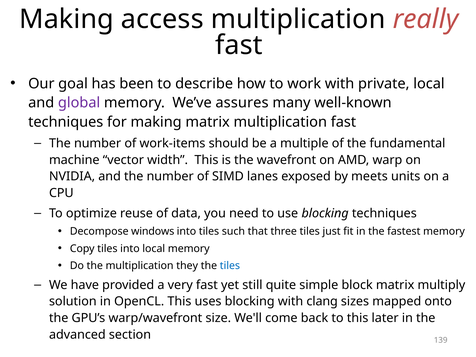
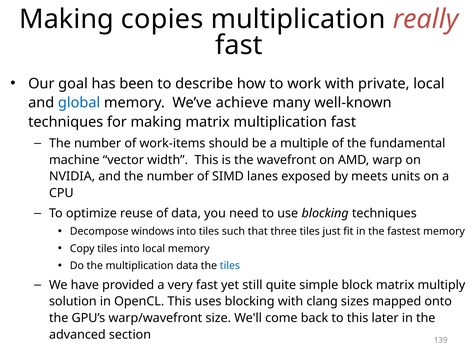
access: access -> copies
global colour: purple -> blue
assures: assures -> achieve
multiplication they: they -> data
